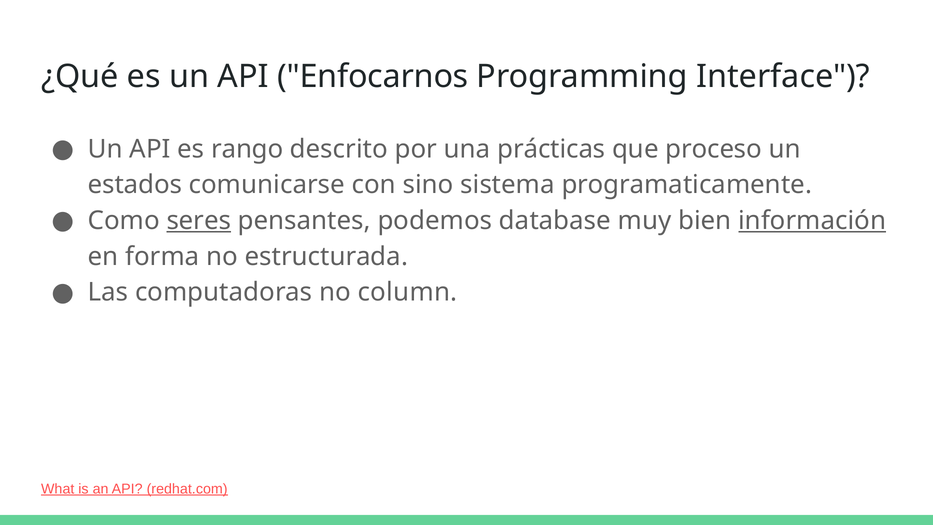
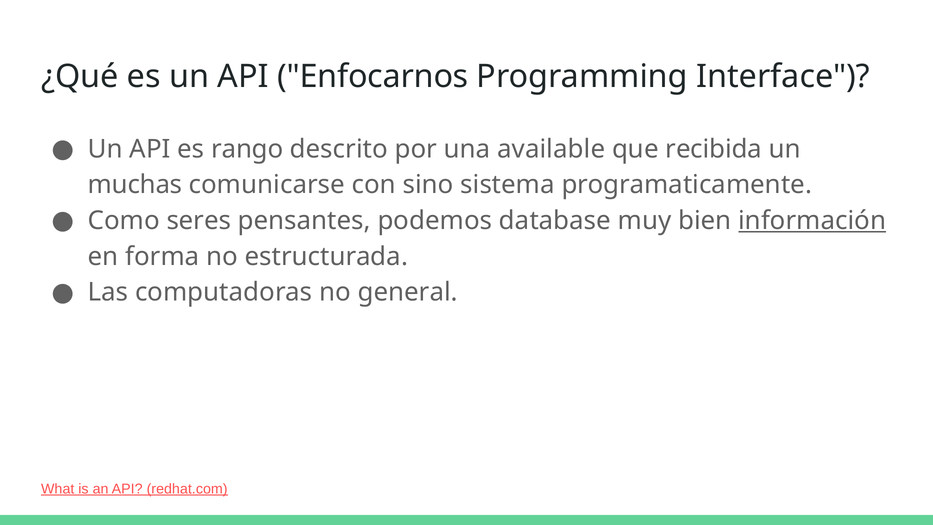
prácticas: prácticas -> available
proceso: proceso -> recibida
estados: estados -> muchas
seres underline: present -> none
column: column -> general
